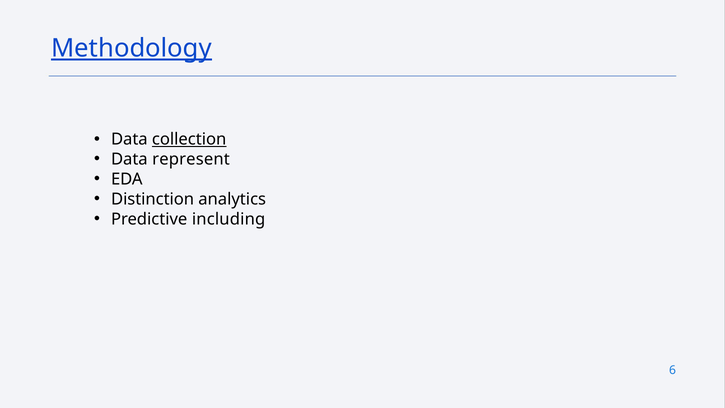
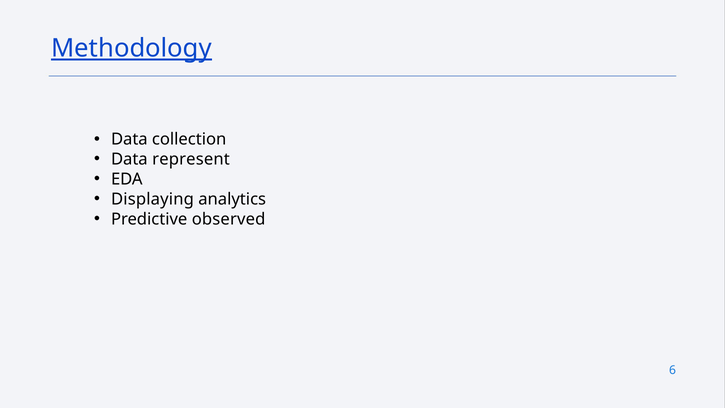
collection underline: present -> none
Distinction: Distinction -> Displaying
including: including -> observed
